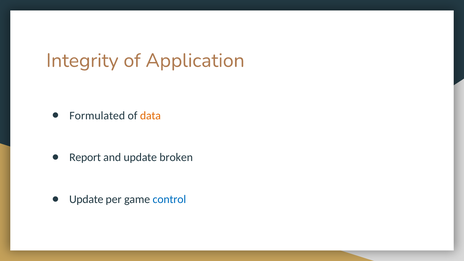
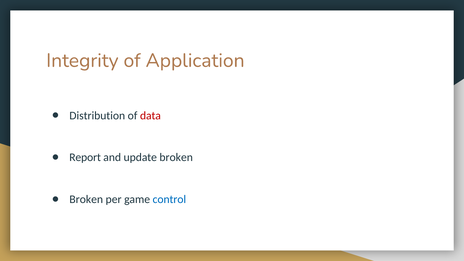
Formulated: Formulated -> Distribution
data colour: orange -> red
Update at (86, 199): Update -> Broken
